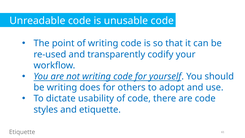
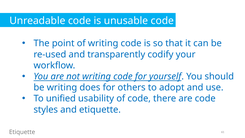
dictate: dictate -> unified
